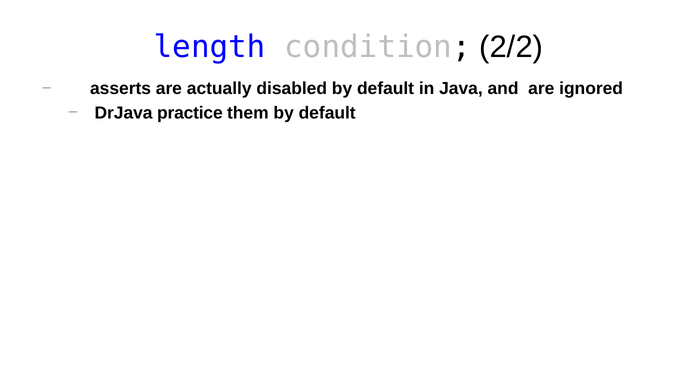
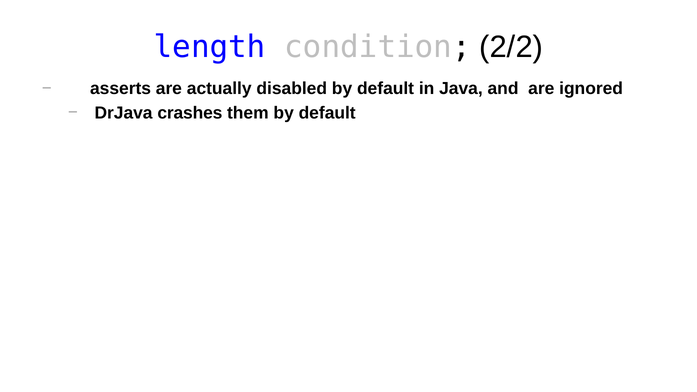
practice: practice -> crashes
